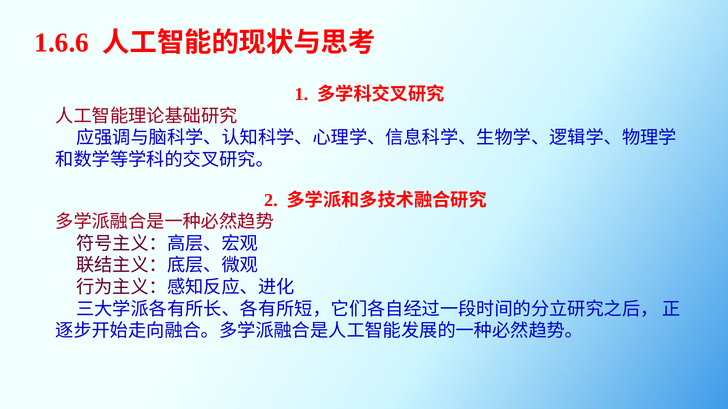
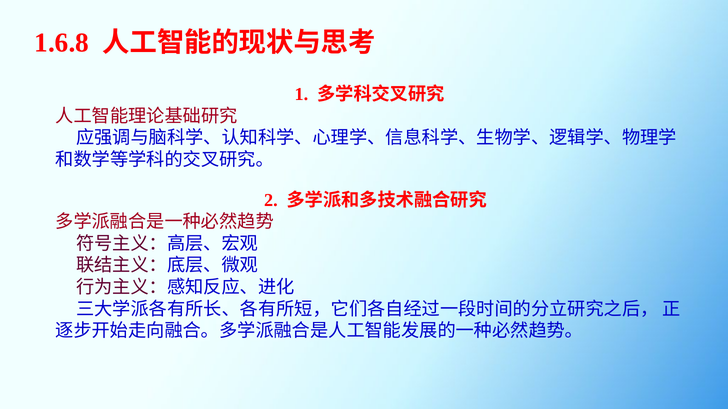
1.6.6: 1.6.6 -> 1.6.8
